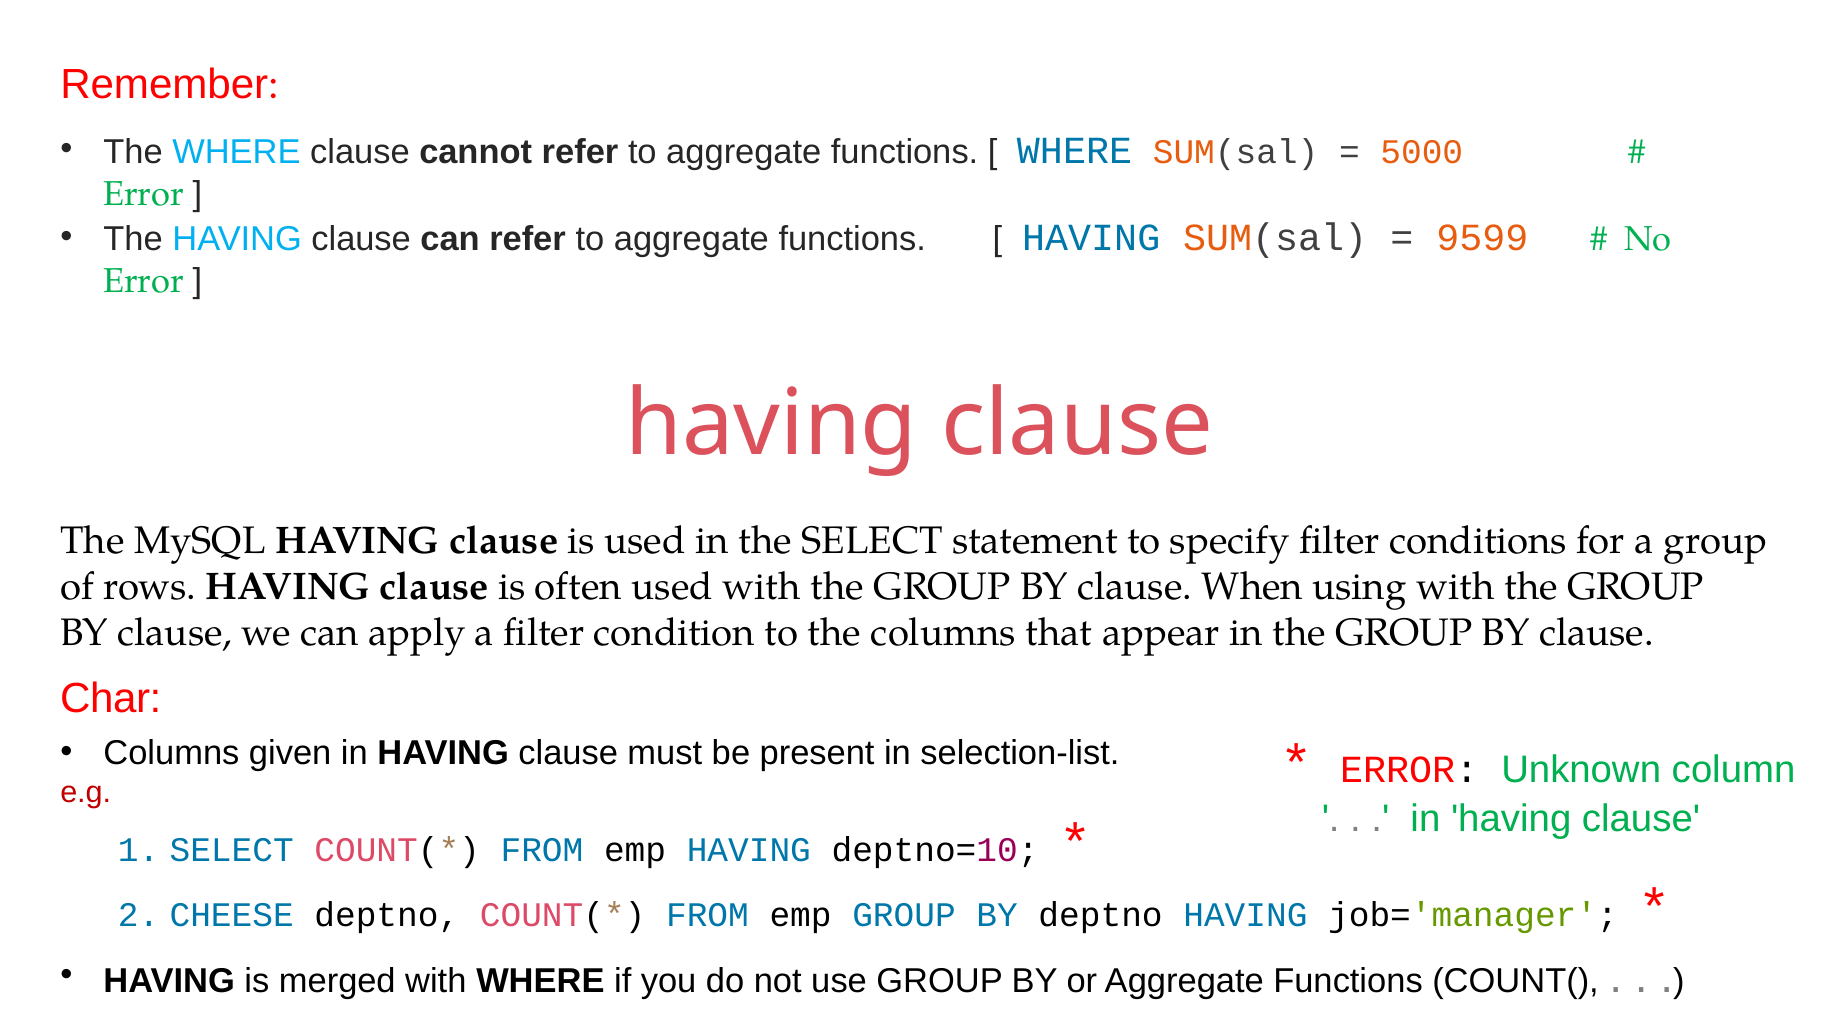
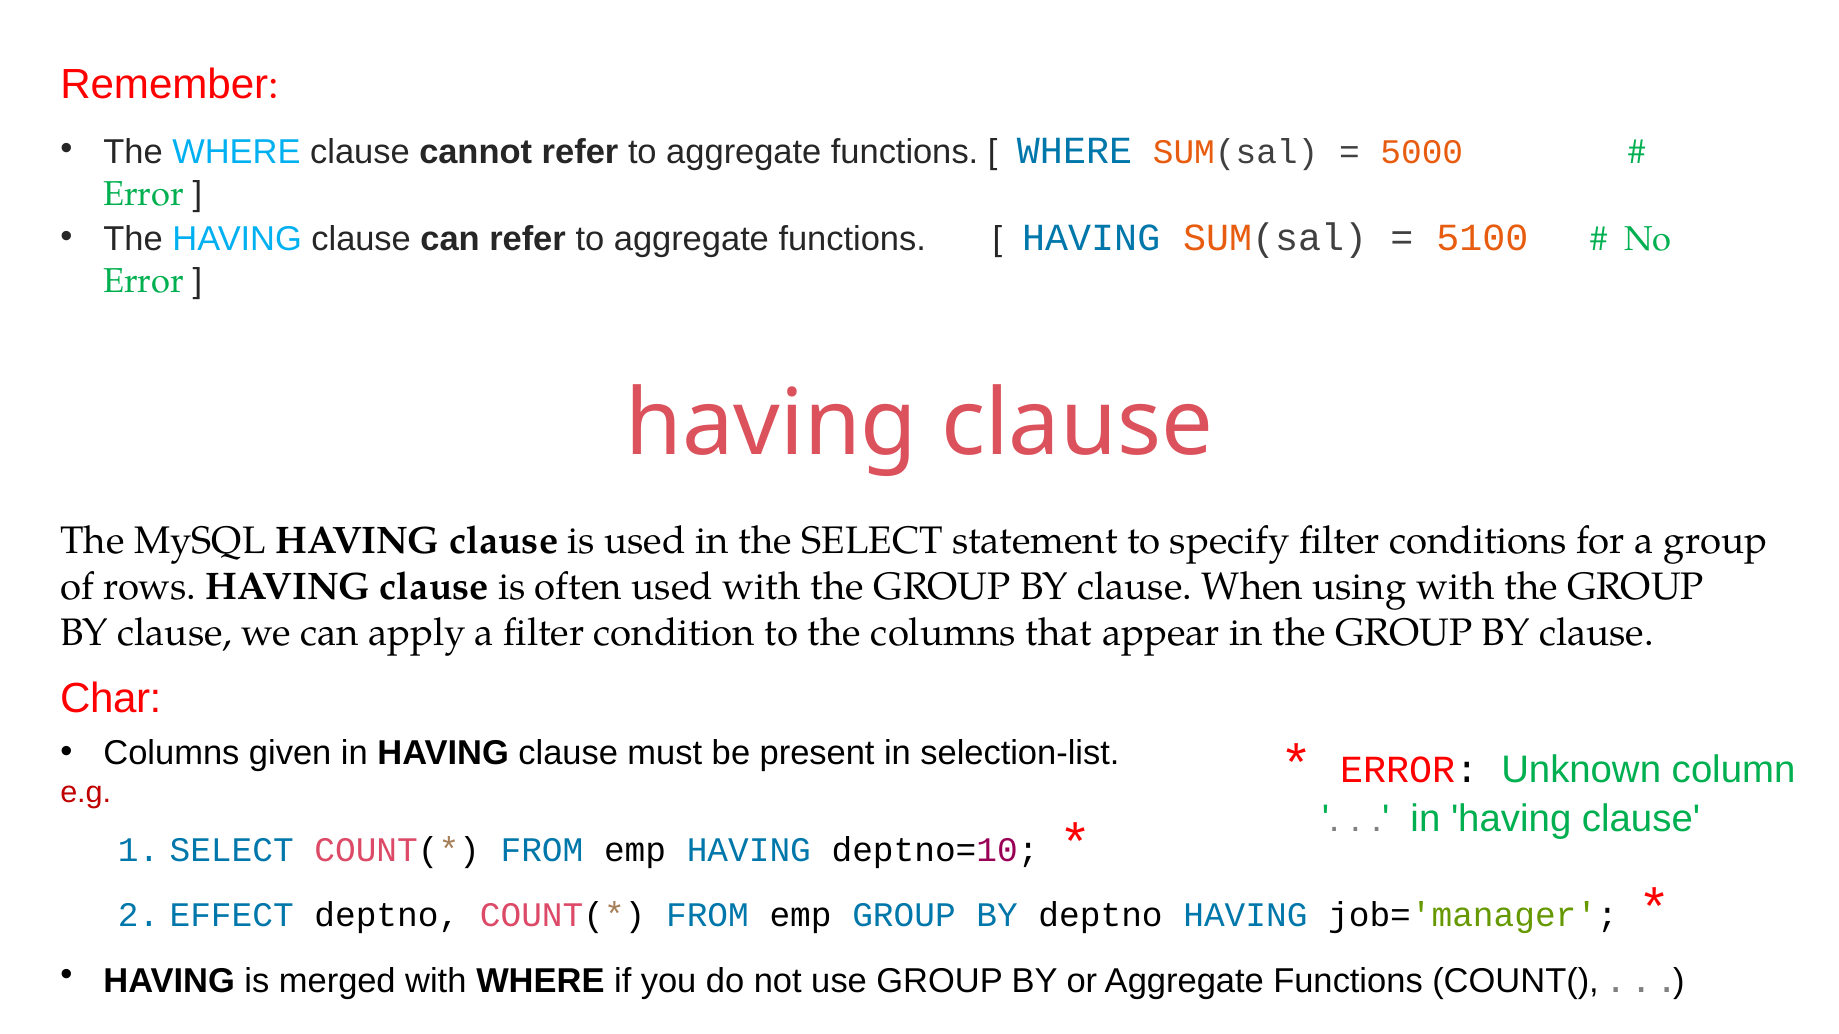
9599: 9599 -> 5100
CHEESE: CHEESE -> EFFECT
